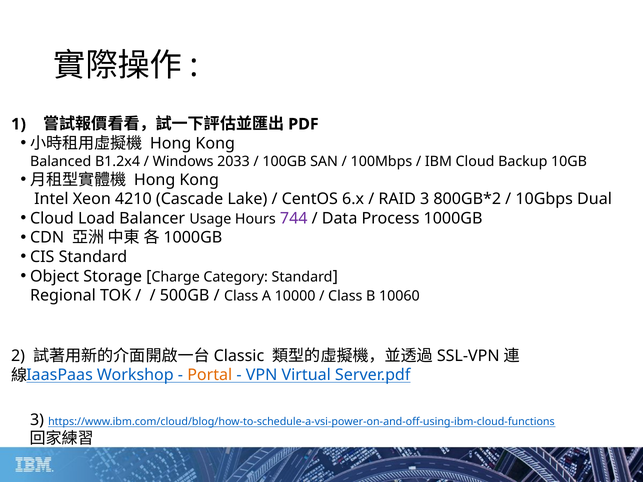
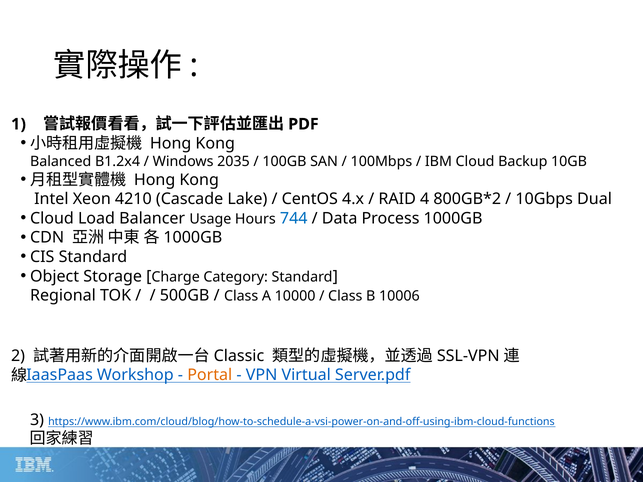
2033: 2033 -> 2035
6.x: 6.x -> 4.x
RAID 3: 3 -> 4
744 colour: purple -> blue
10060: 10060 -> 10006
